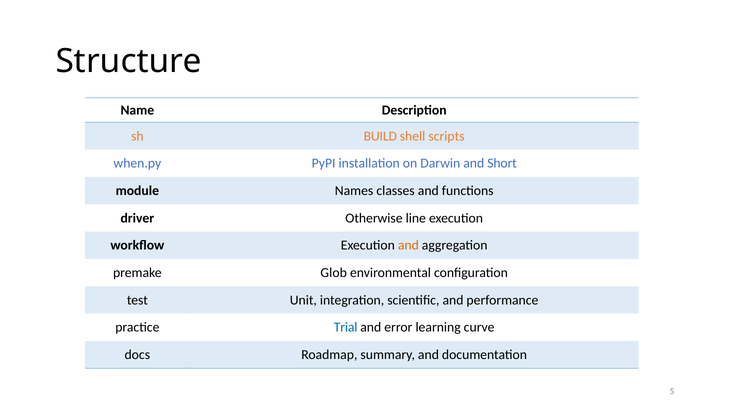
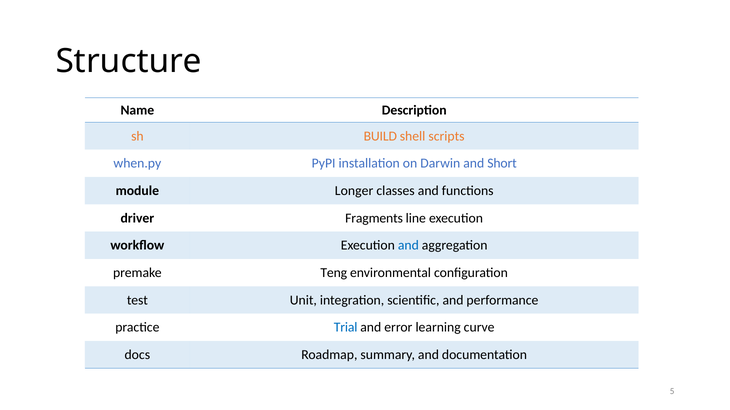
Names: Names -> Longer
Otherwise: Otherwise -> Fragments
and at (408, 246) colour: orange -> blue
Glob: Glob -> Teng
